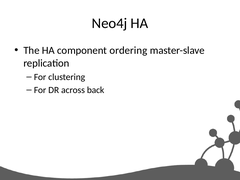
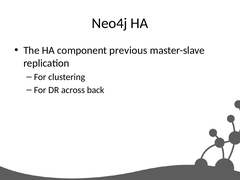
ordering: ordering -> previous
